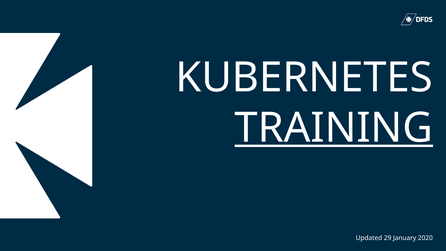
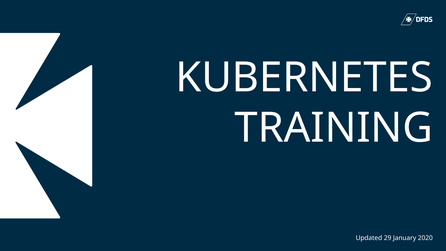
TRAINING underline: present -> none
